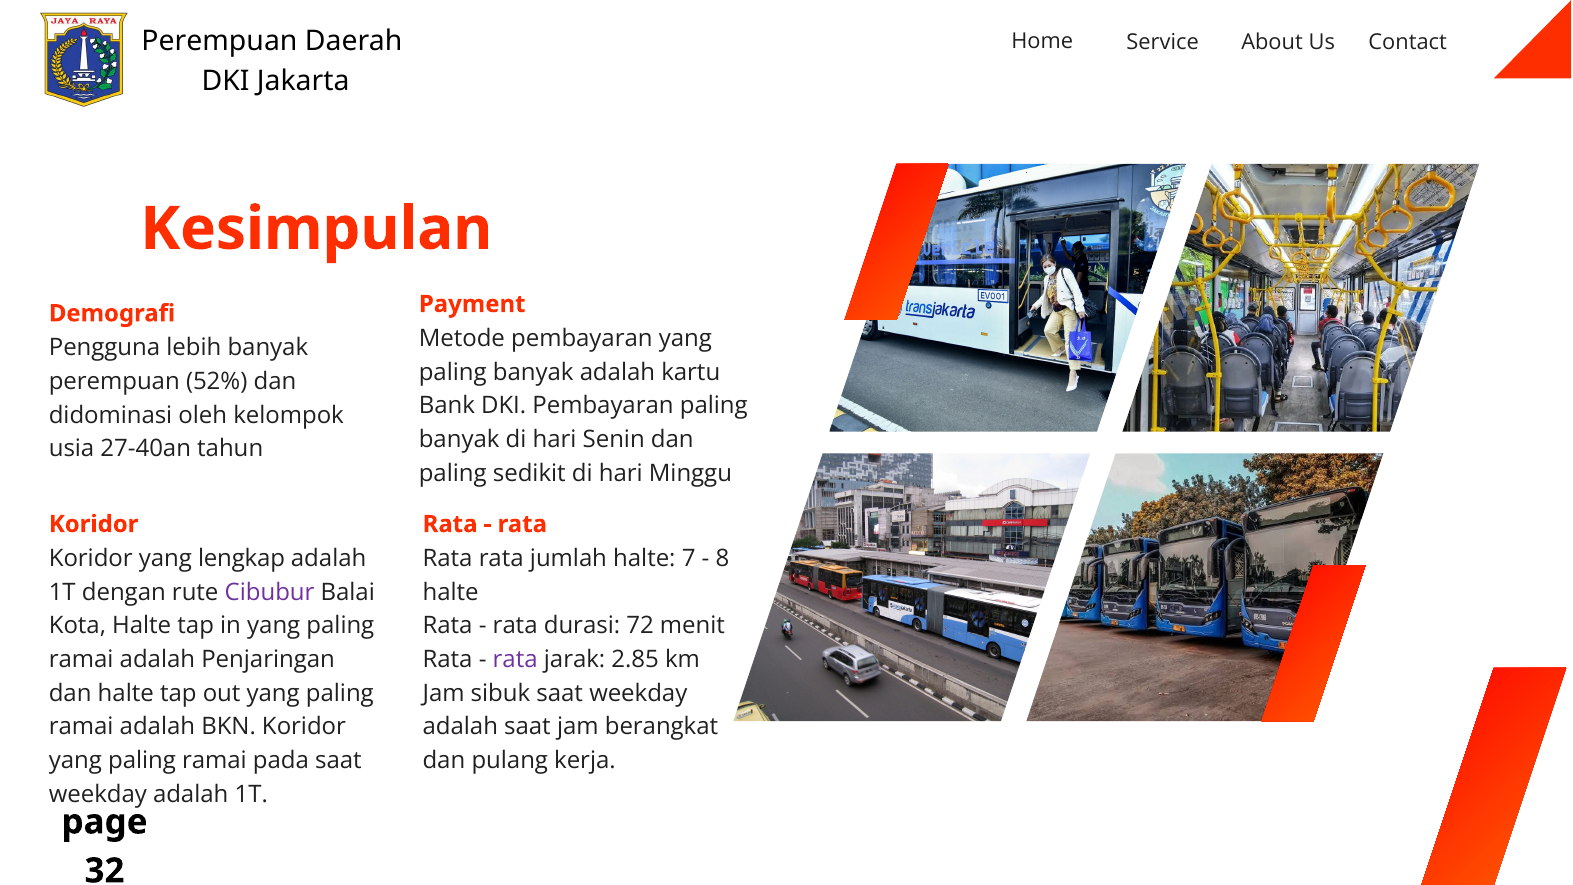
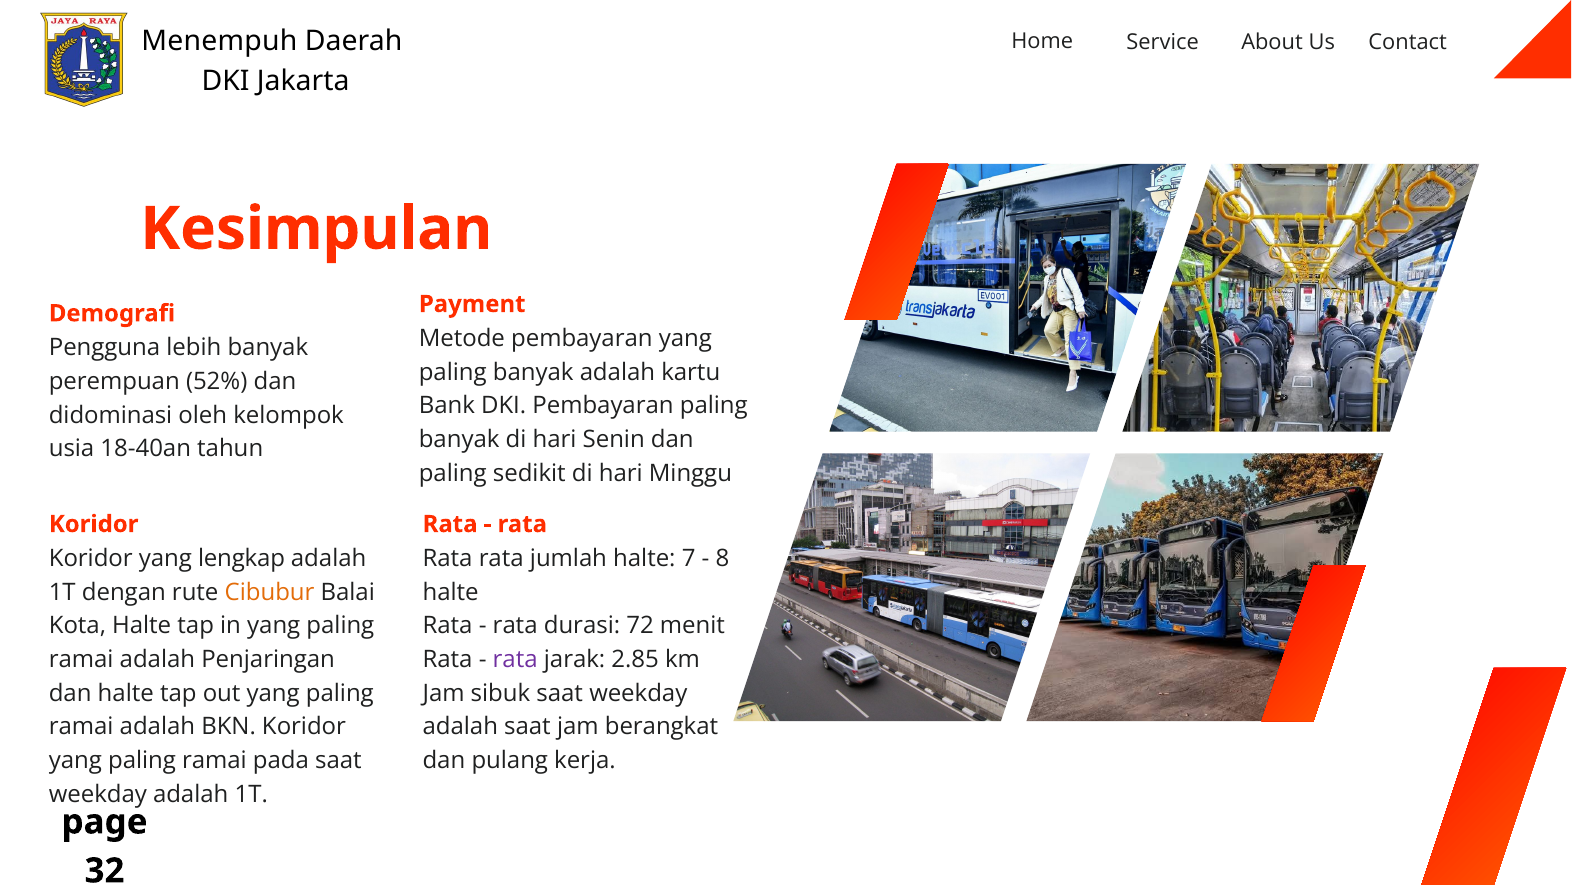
Perempuan at (219, 41): Perempuan -> Menempuh
27-40an: 27-40an -> 18-40an
Cibubur colour: purple -> orange
